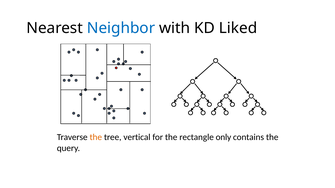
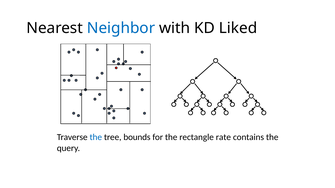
the at (96, 138) colour: orange -> blue
vertical: vertical -> bounds
only: only -> rate
